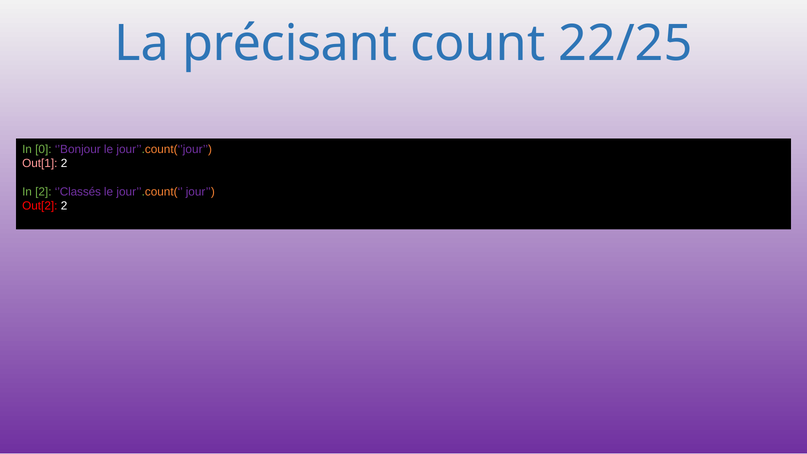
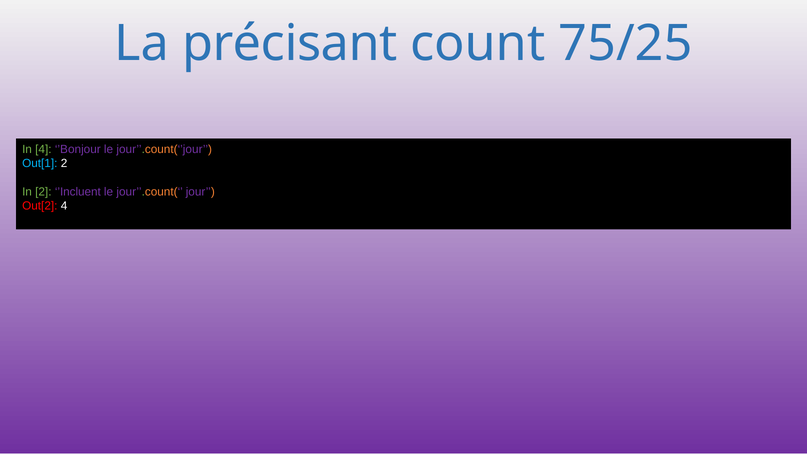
22/25: 22/25 -> 75/25
In 0: 0 -> 4
Out[1 colour: pink -> light blue
’Classés: ’Classés -> ’Incluent
Out[2 2: 2 -> 4
